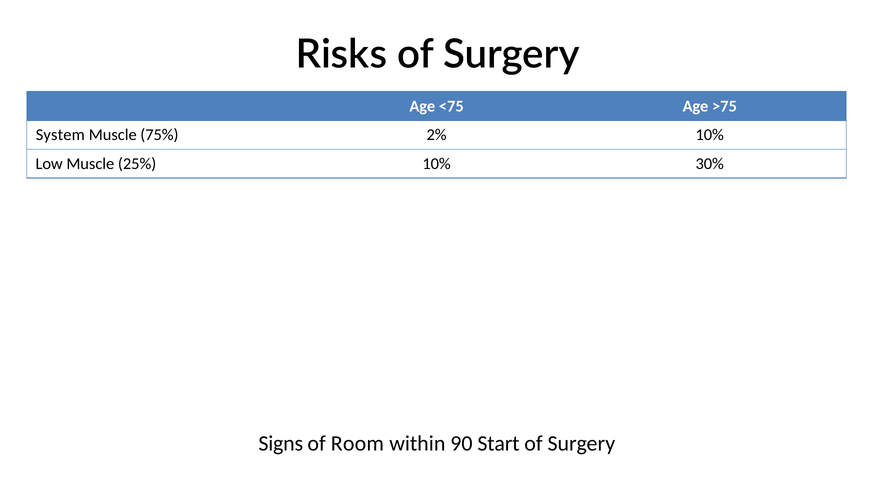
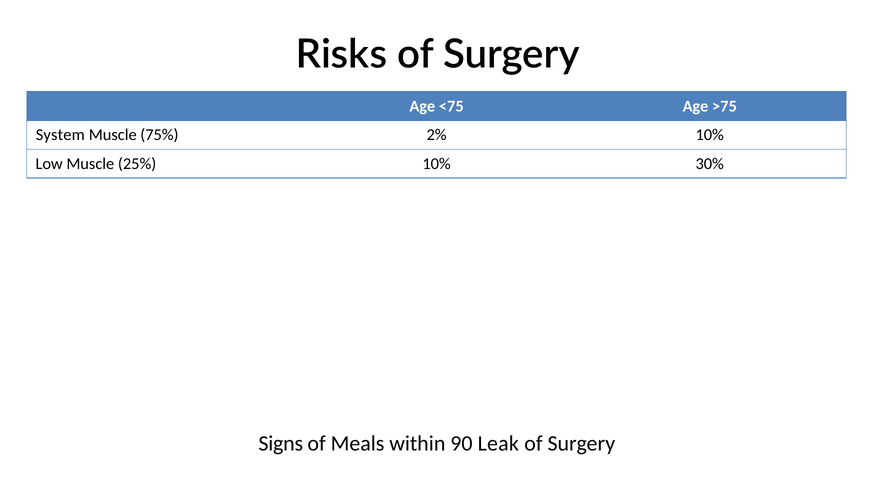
Room: Room -> Meals
Start: Start -> Leak
